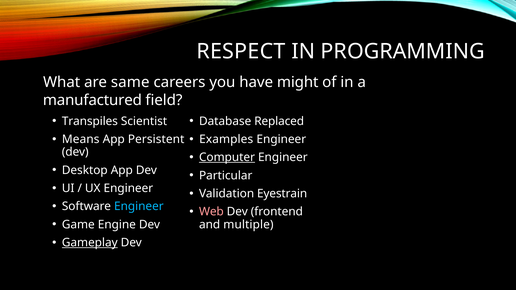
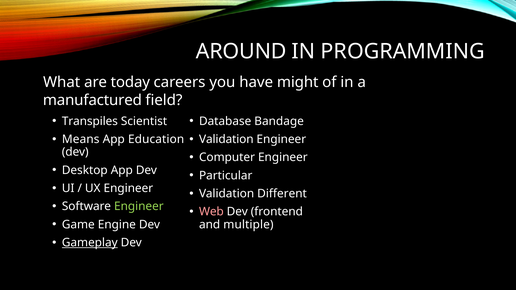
RESPECT: RESPECT -> AROUND
same: same -> today
Replaced: Replaced -> Bandage
Persistent: Persistent -> Education
Examples at (226, 139): Examples -> Validation
Computer underline: present -> none
Eyestrain: Eyestrain -> Different
Engineer at (139, 207) colour: light blue -> light green
